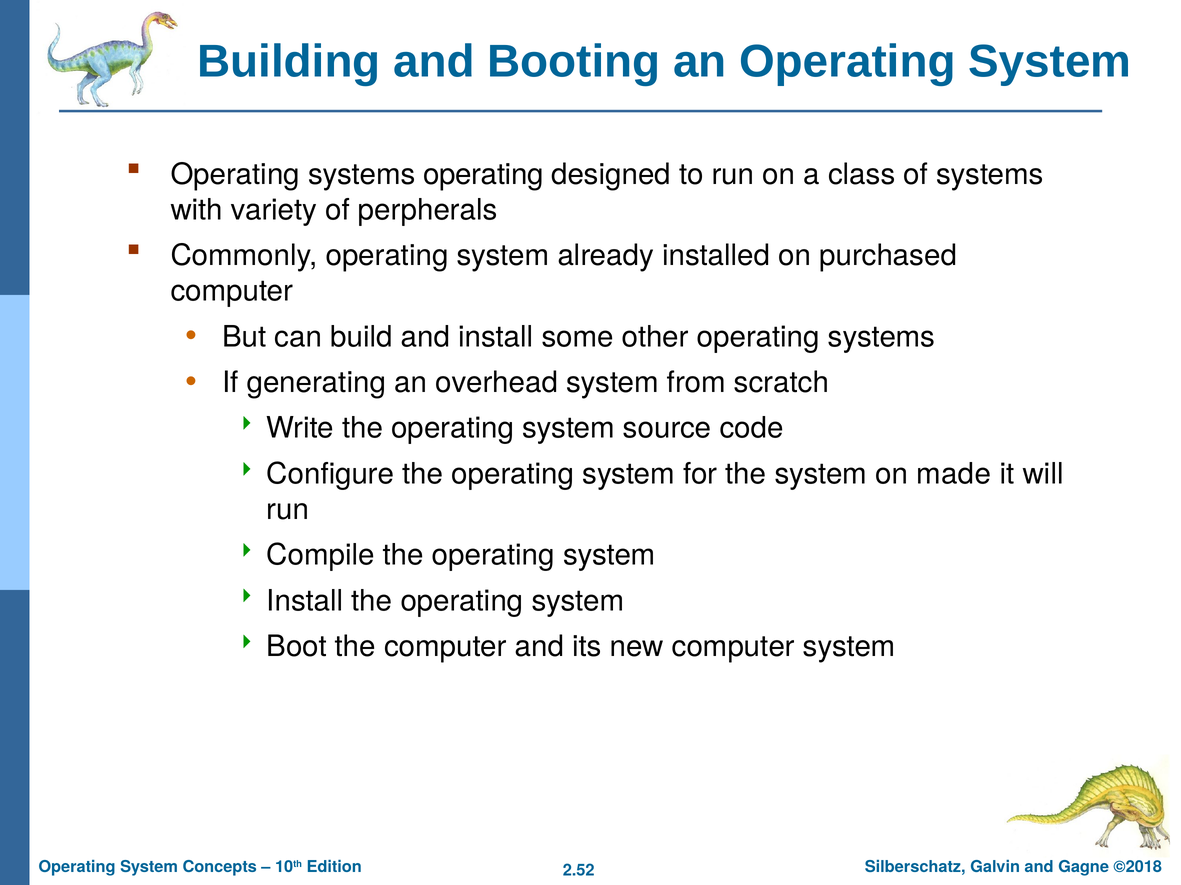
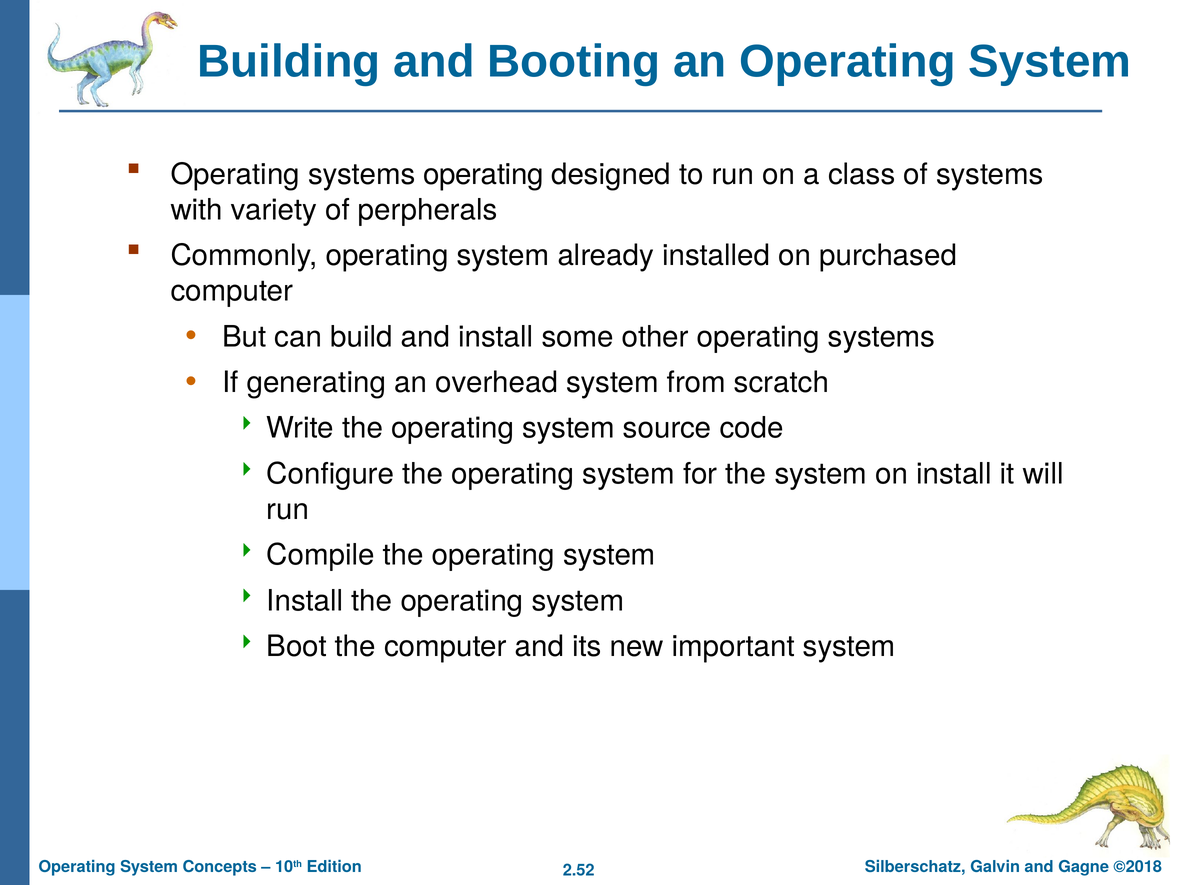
on made: made -> install
new computer: computer -> important
